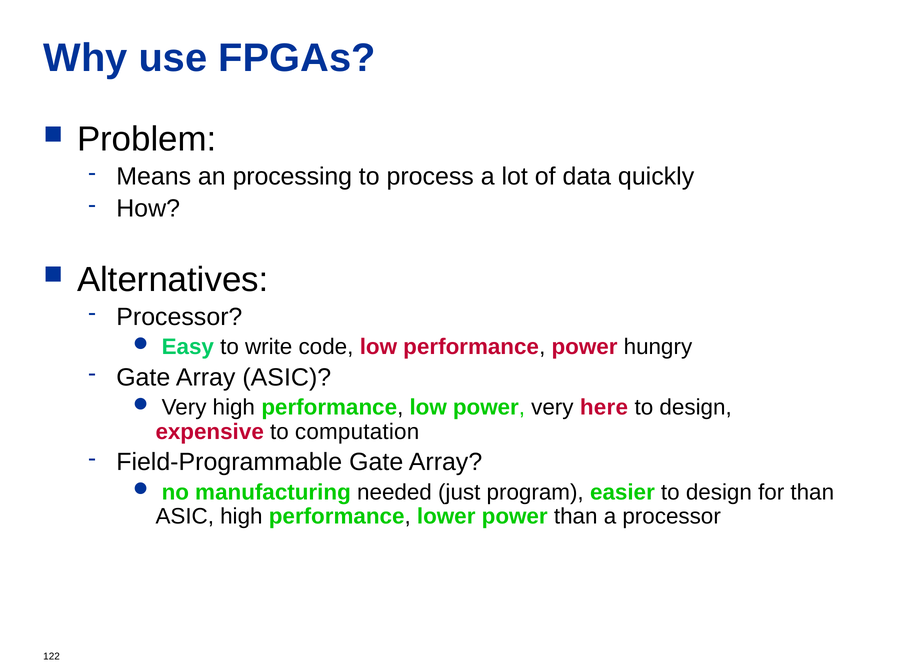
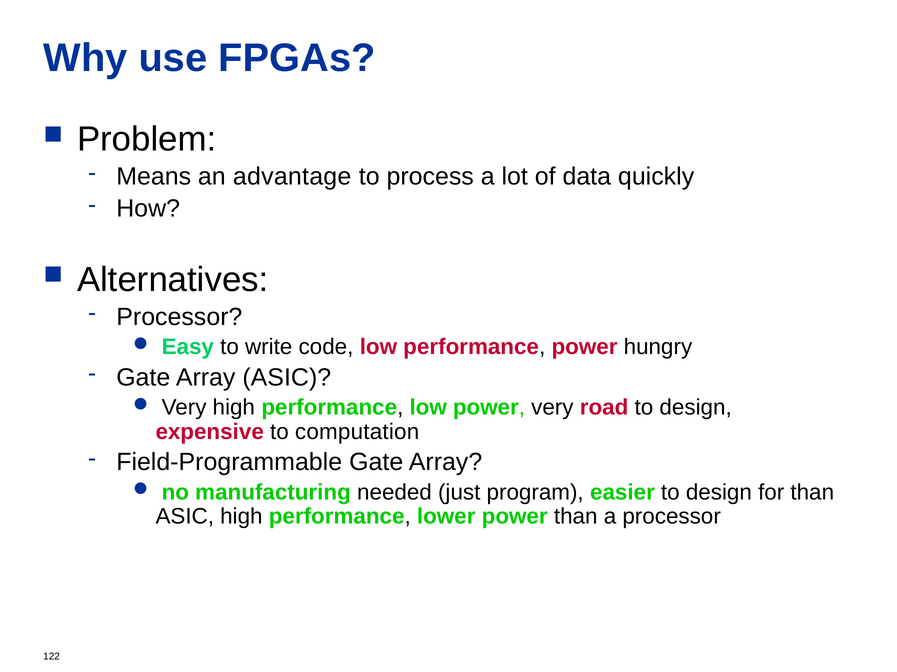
processing: processing -> advantage
here: here -> road
